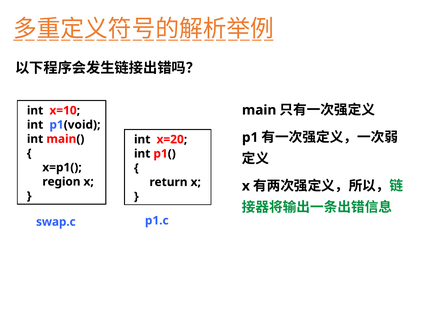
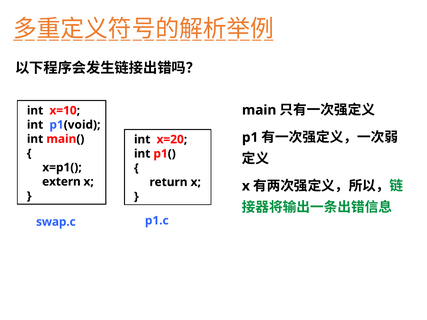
region: region -> extern
